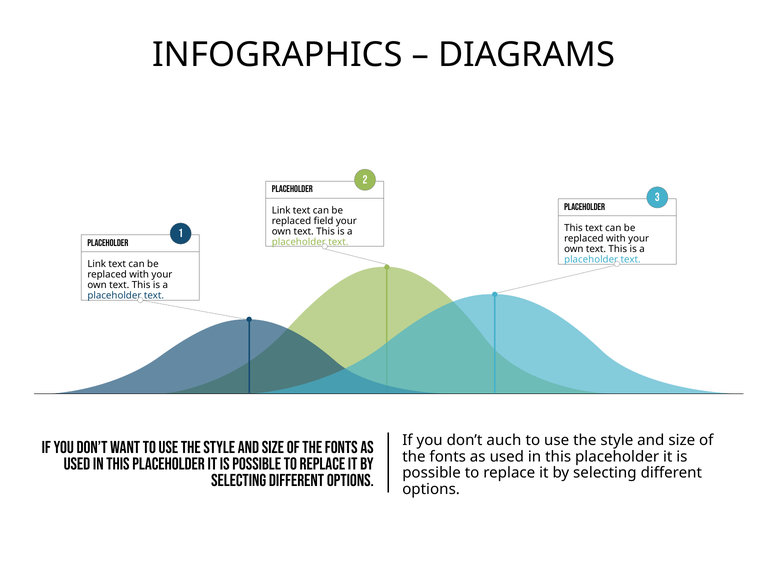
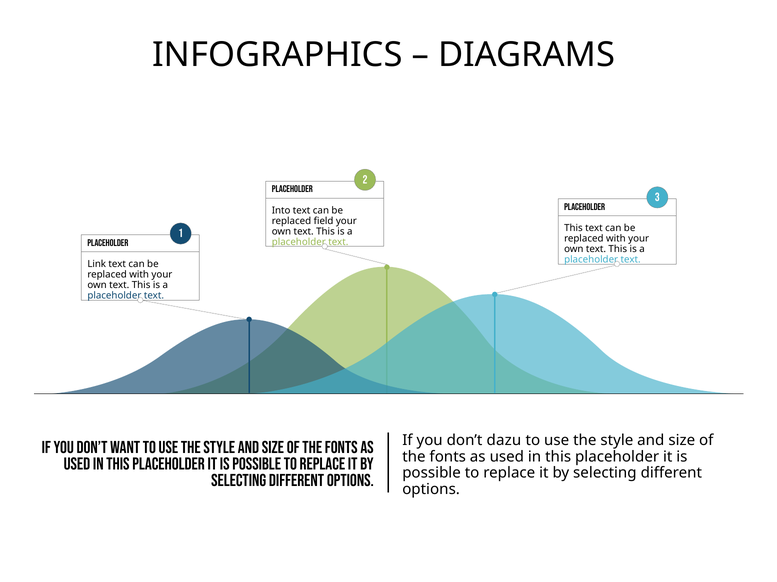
Link at (281, 211): Link -> Into
auch: auch -> dazu
